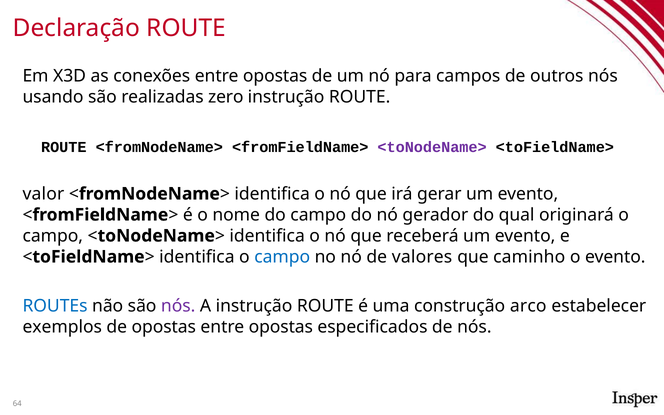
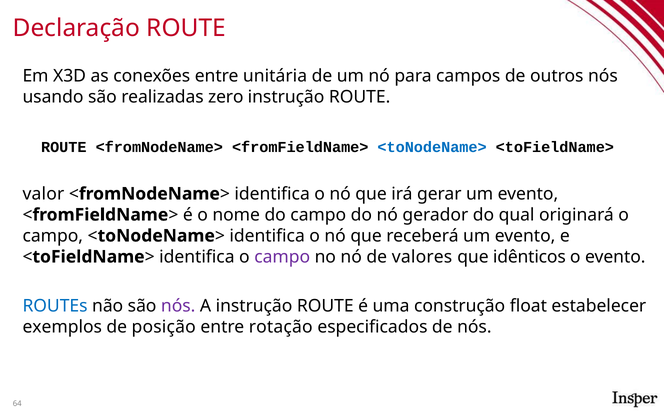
conexões entre opostas: opostas -> unitária
<toNodeName> colour: purple -> blue
campo at (282, 257) colour: blue -> purple
caminho: caminho -> idênticos
arco: arco -> float
de opostas: opostas -> posição
opostas at (281, 327): opostas -> rotação
